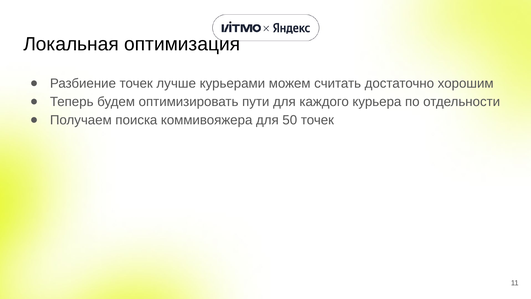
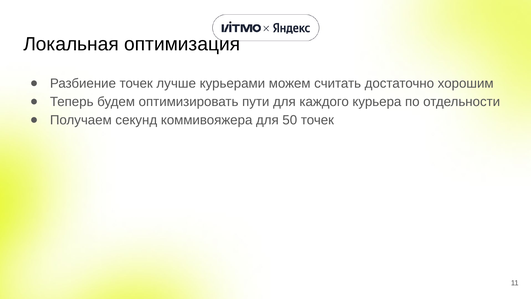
поиска: поиска -> секунд
